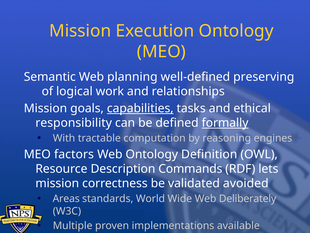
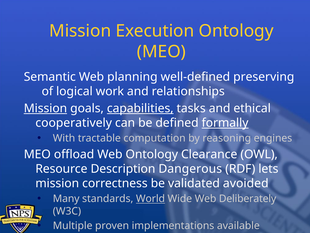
Mission at (45, 108) underline: none -> present
responsibility: responsibility -> cooperatively
factors: factors -> offload
Definition: Definition -> Clearance
Commands: Commands -> Dangerous
Areas: Areas -> Many
World underline: none -> present
